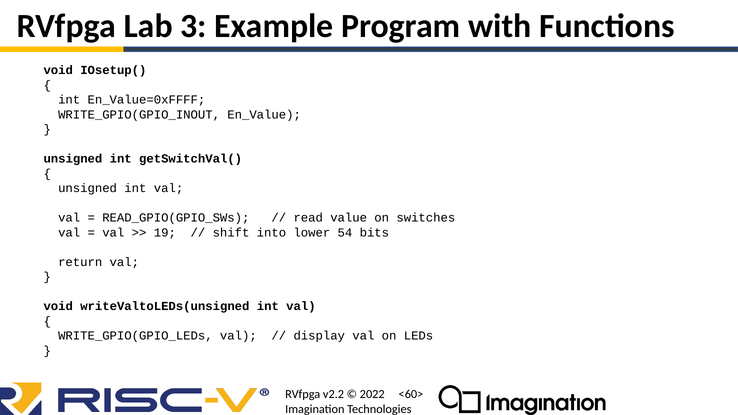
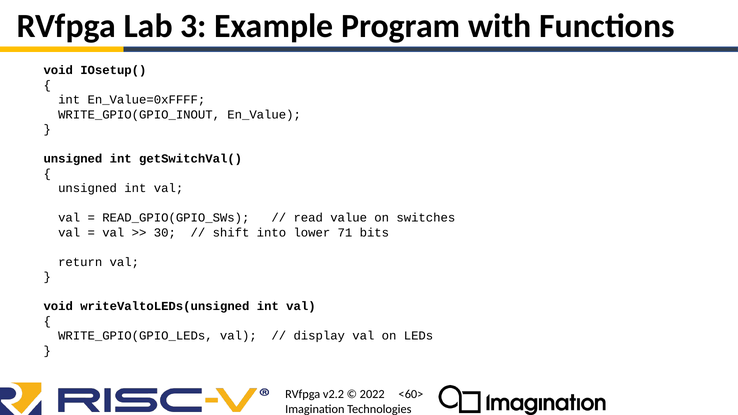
19: 19 -> 30
54: 54 -> 71
